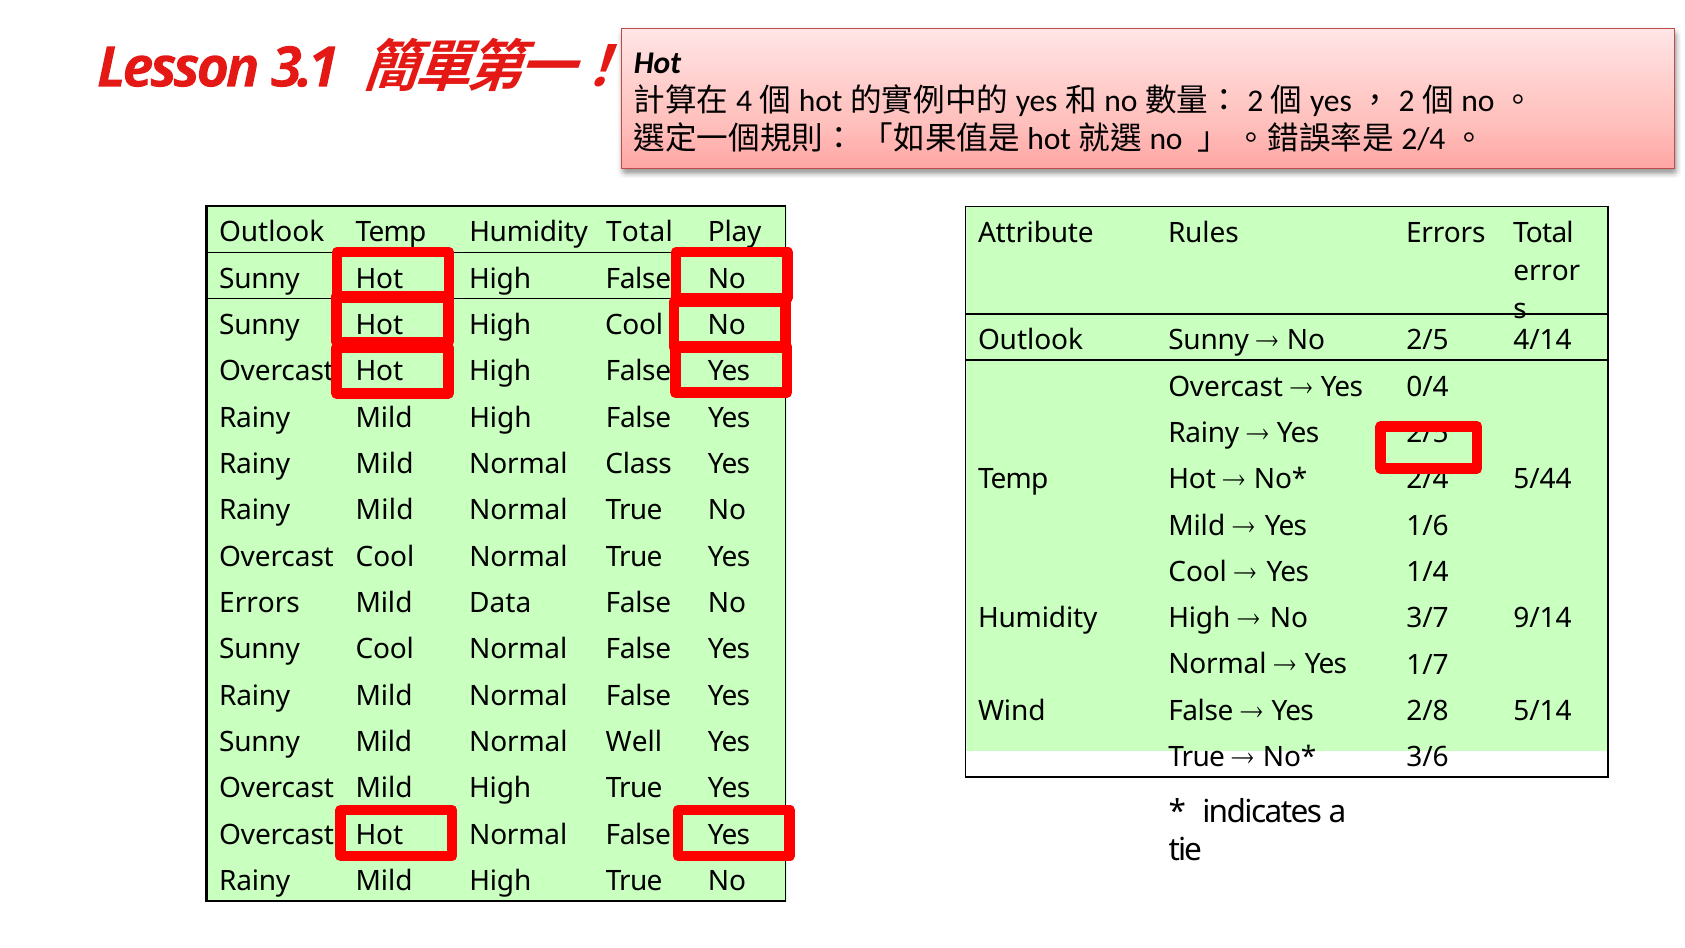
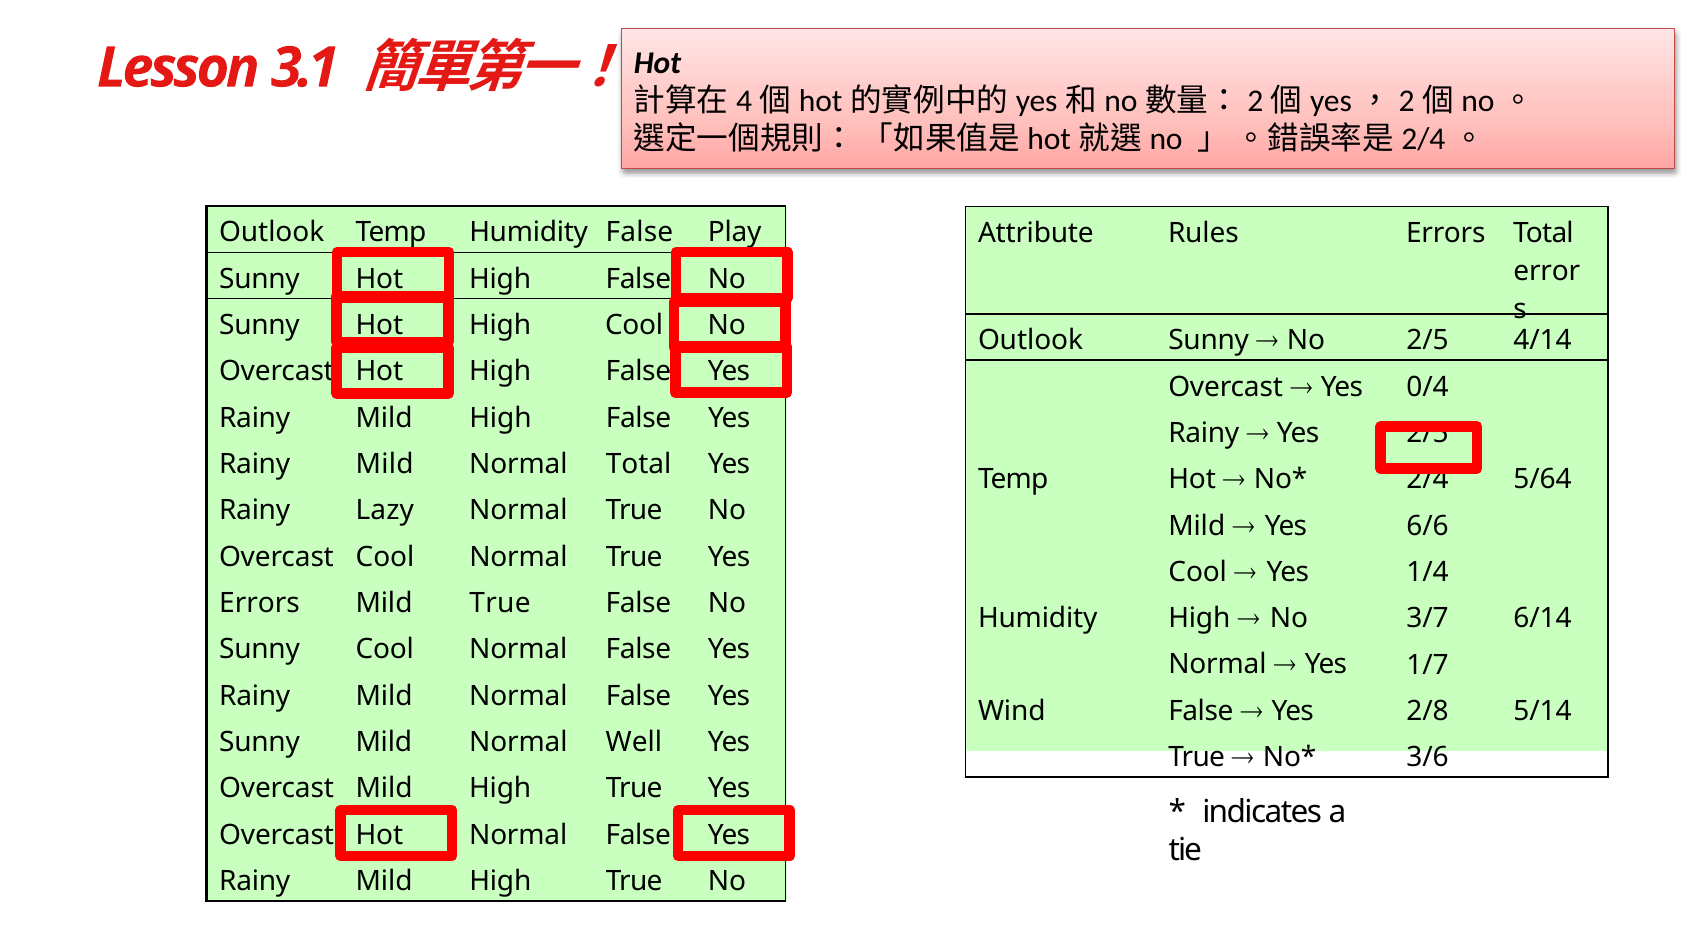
Humidity Total: Total -> False
Normal Class: Class -> Total
5/44: 5/44 -> 5/64
Mild at (385, 511): Mild -> Lazy
1/6: 1/6 -> 6/6
Mild Data: Data -> True
9/14: 9/14 -> 6/14
